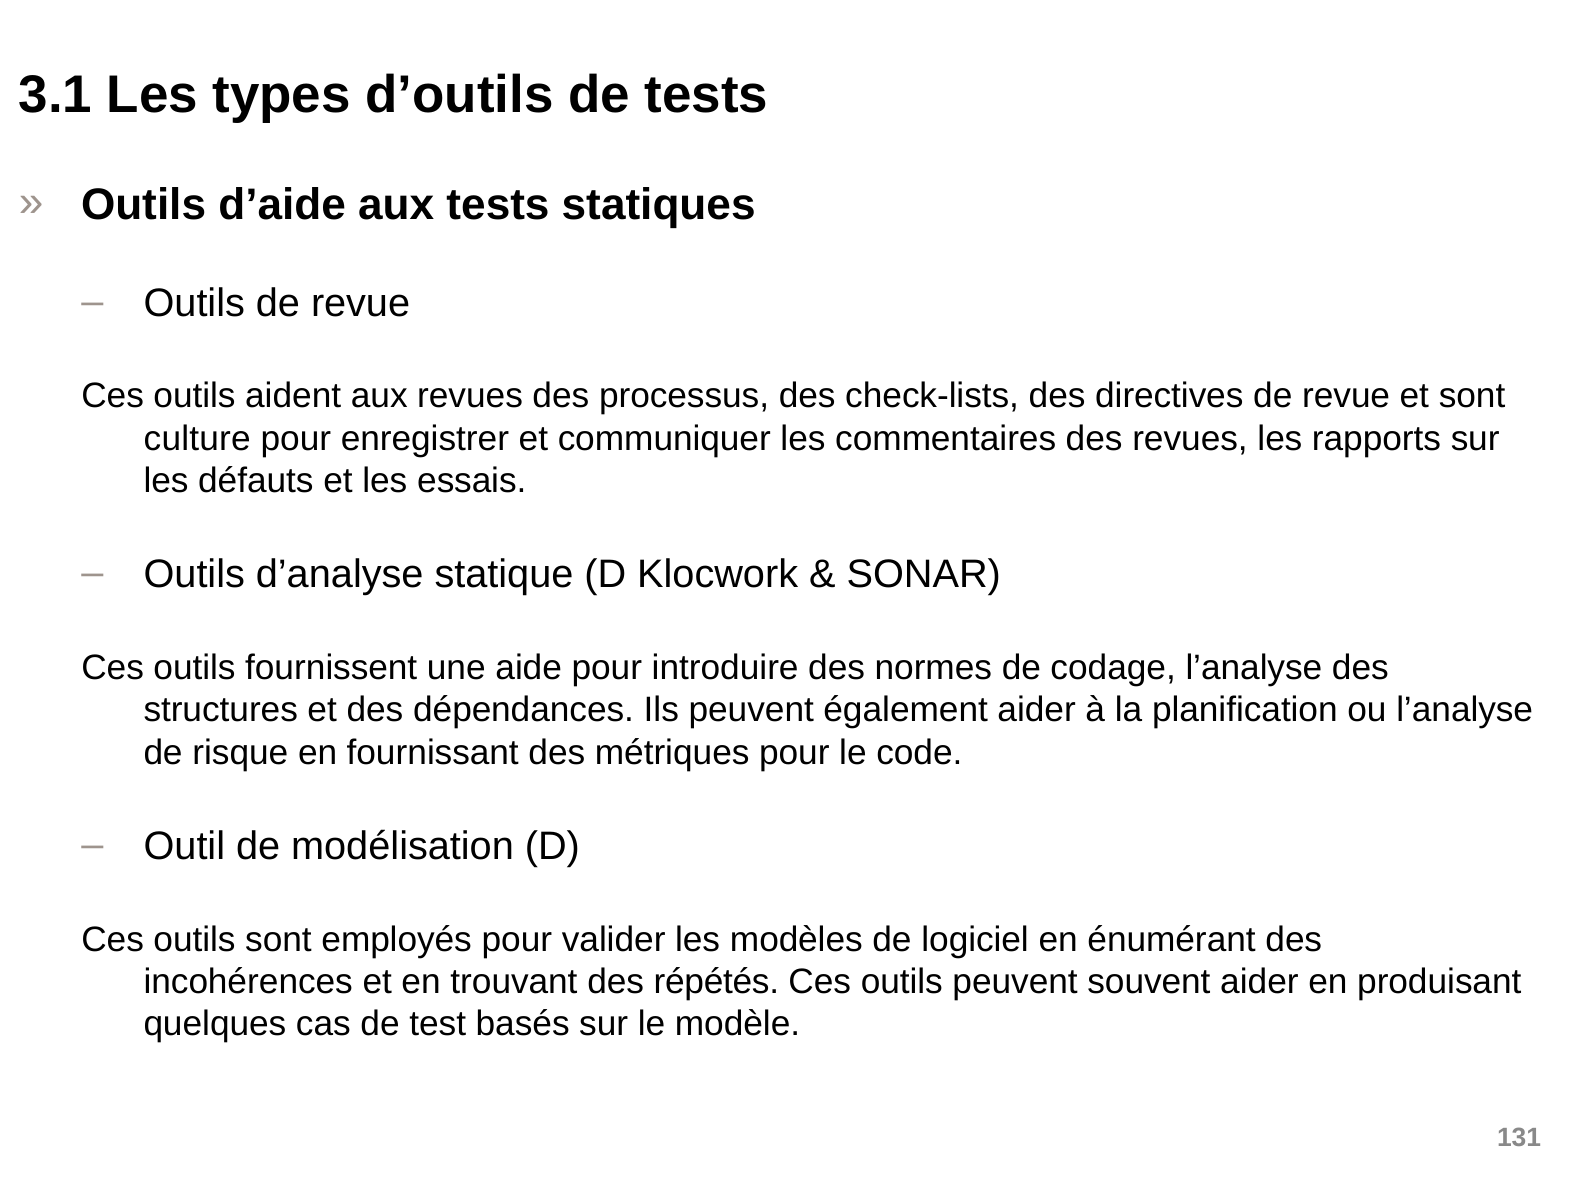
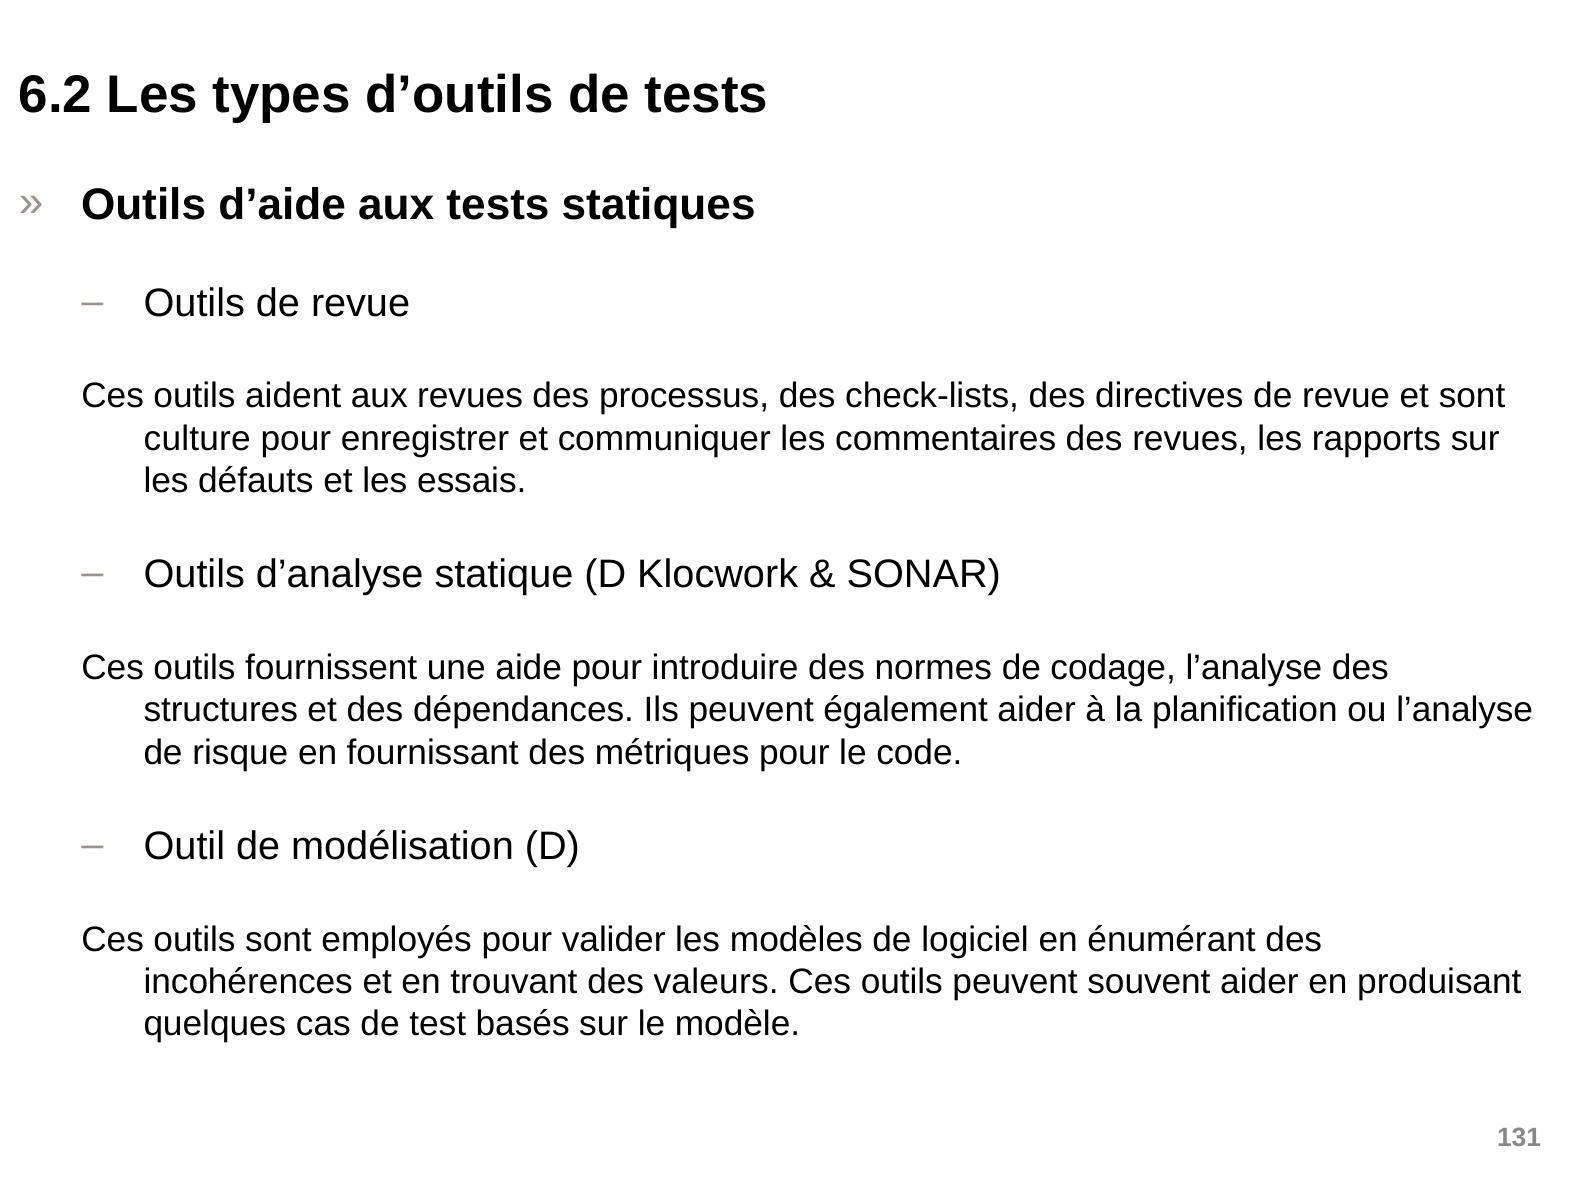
3.1: 3.1 -> 6.2
répétés: répétés -> valeurs
